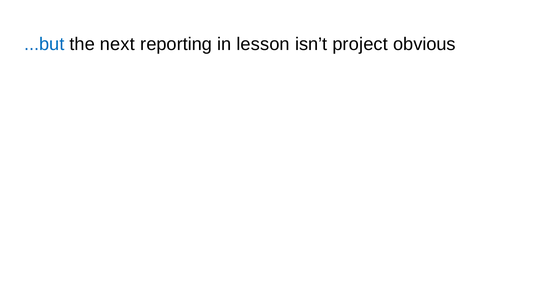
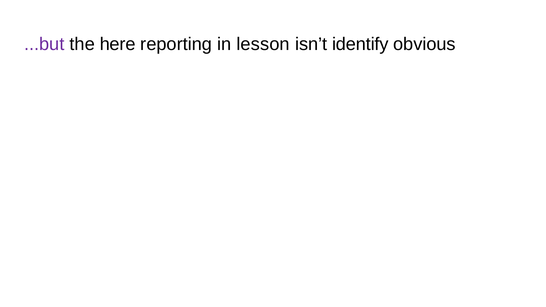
...but colour: blue -> purple
next: next -> here
project: project -> identify
